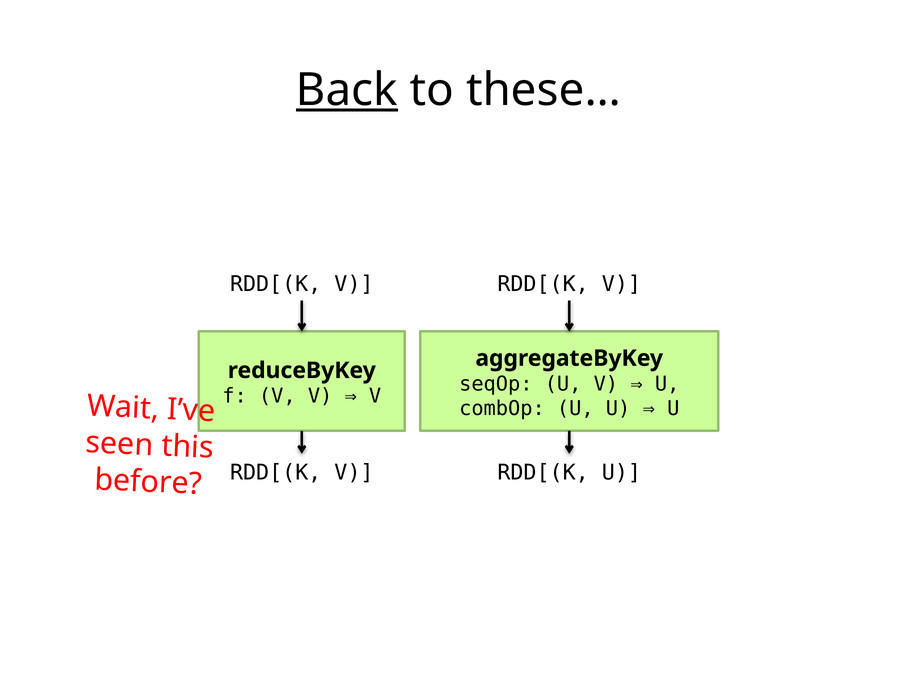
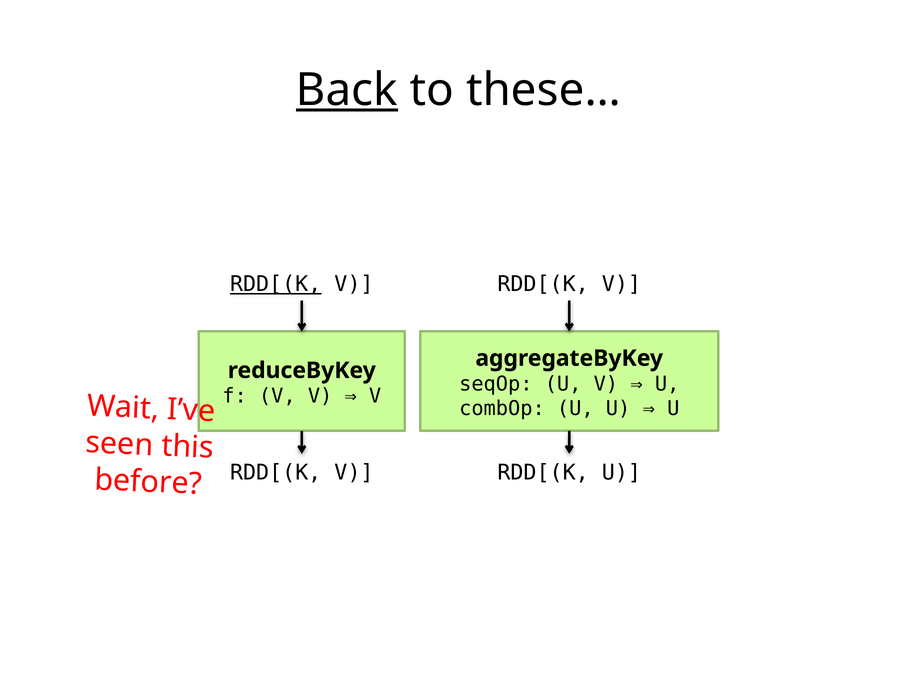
RDD[(K at (276, 284) underline: none -> present
